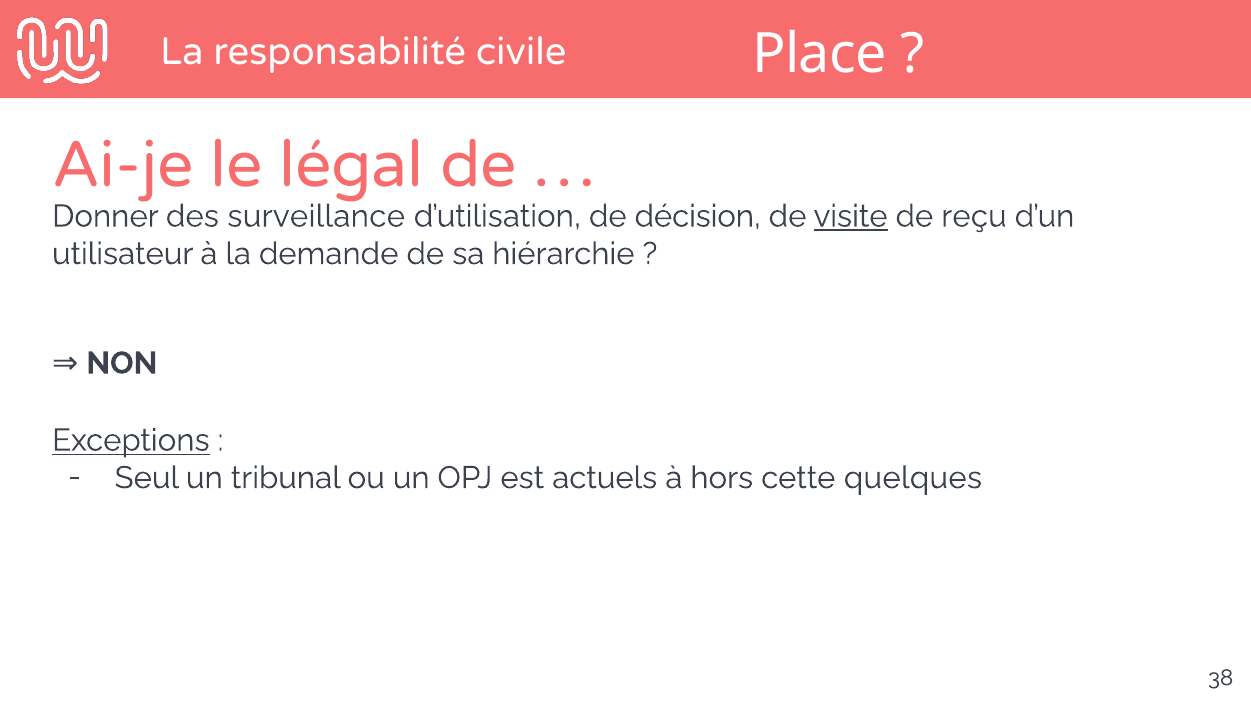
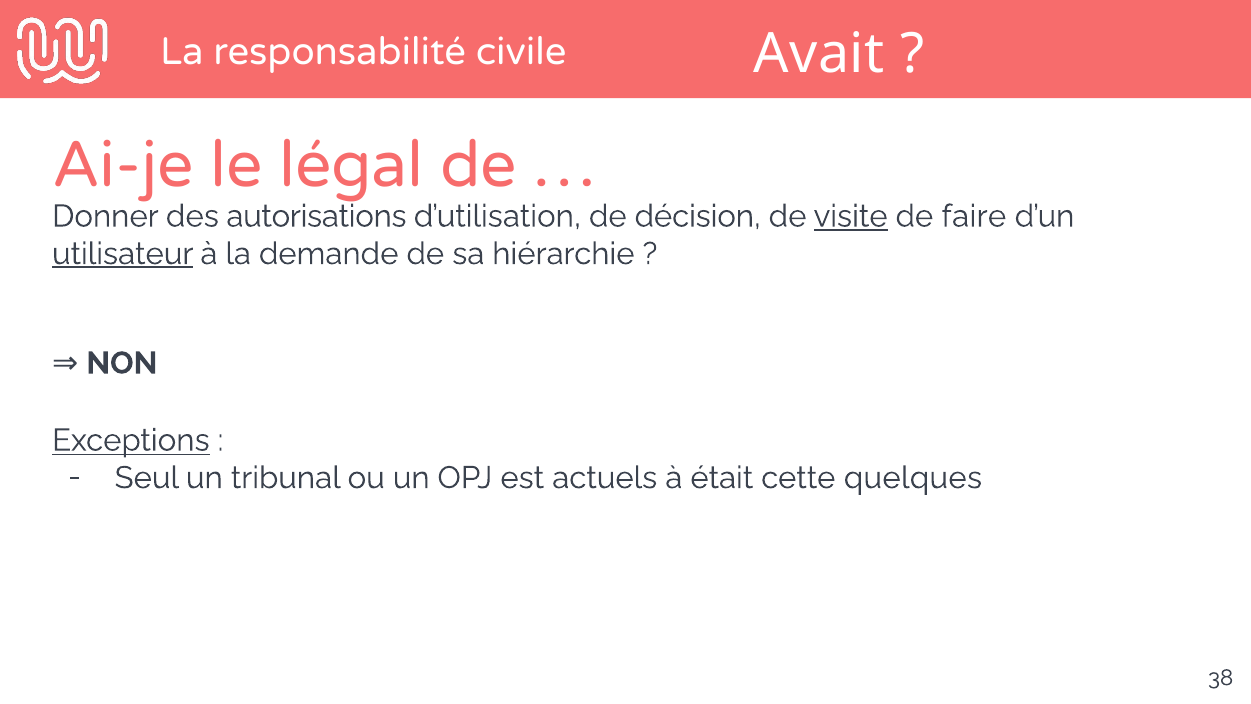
Place: Place -> Avait
surveillance: surveillance -> autorisations
reçu: reçu -> faire
utilisateur underline: none -> present
hors: hors -> était
